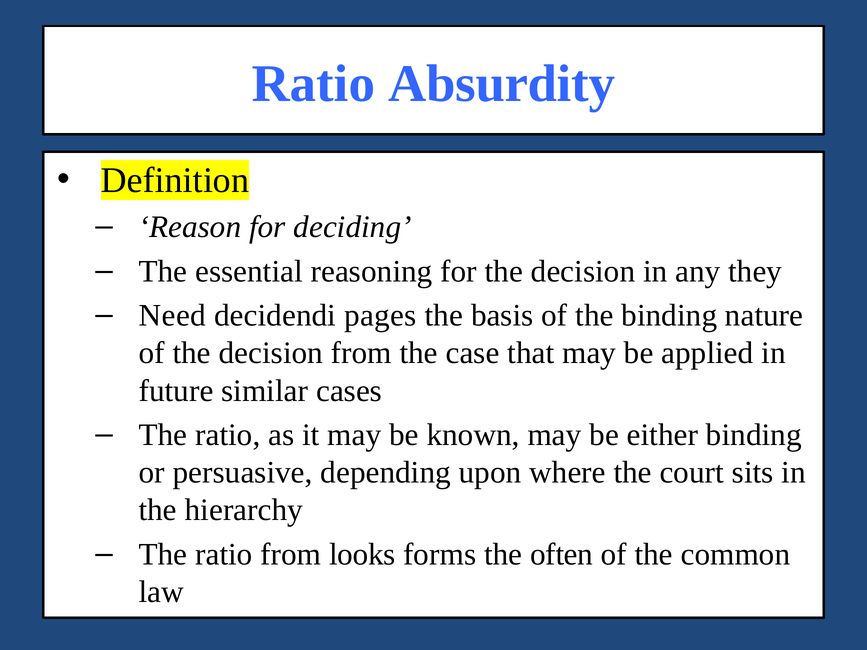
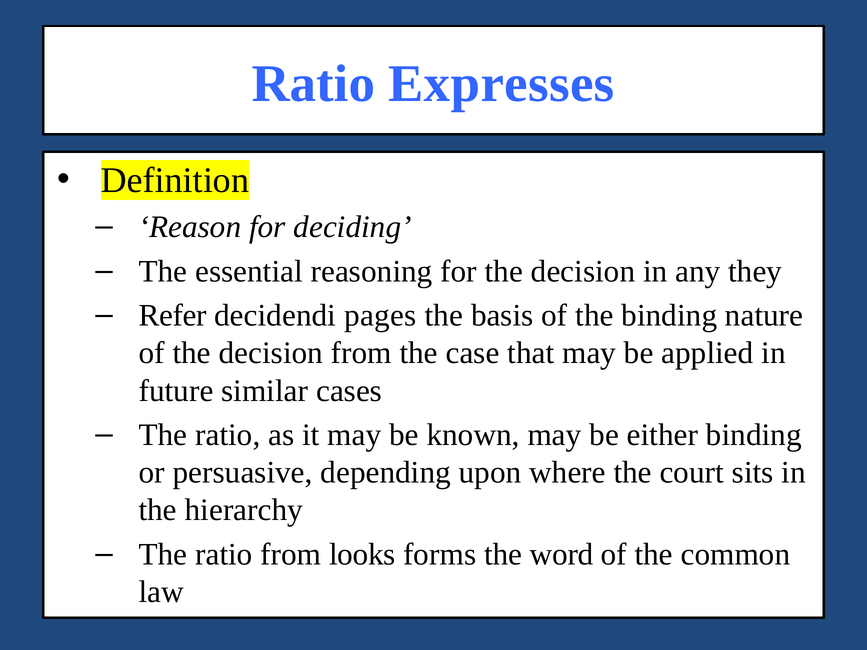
Absurdity: Absurdity -> Expresses
Need: Need -> Refer
often: often -> word
